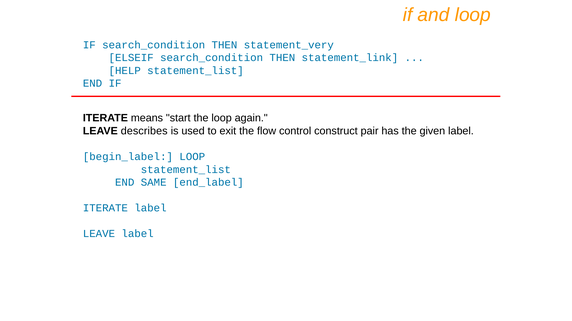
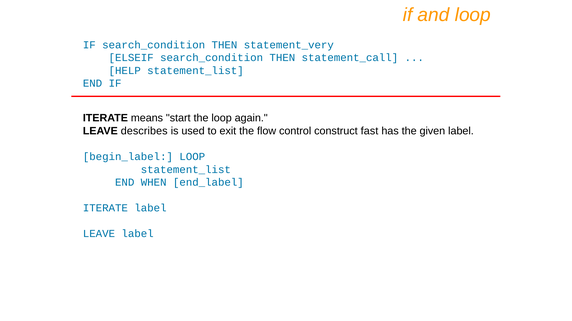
statement_link: statement_link -> statement_call
pair: pair -> fast
SAME: SAME -> WHEN
